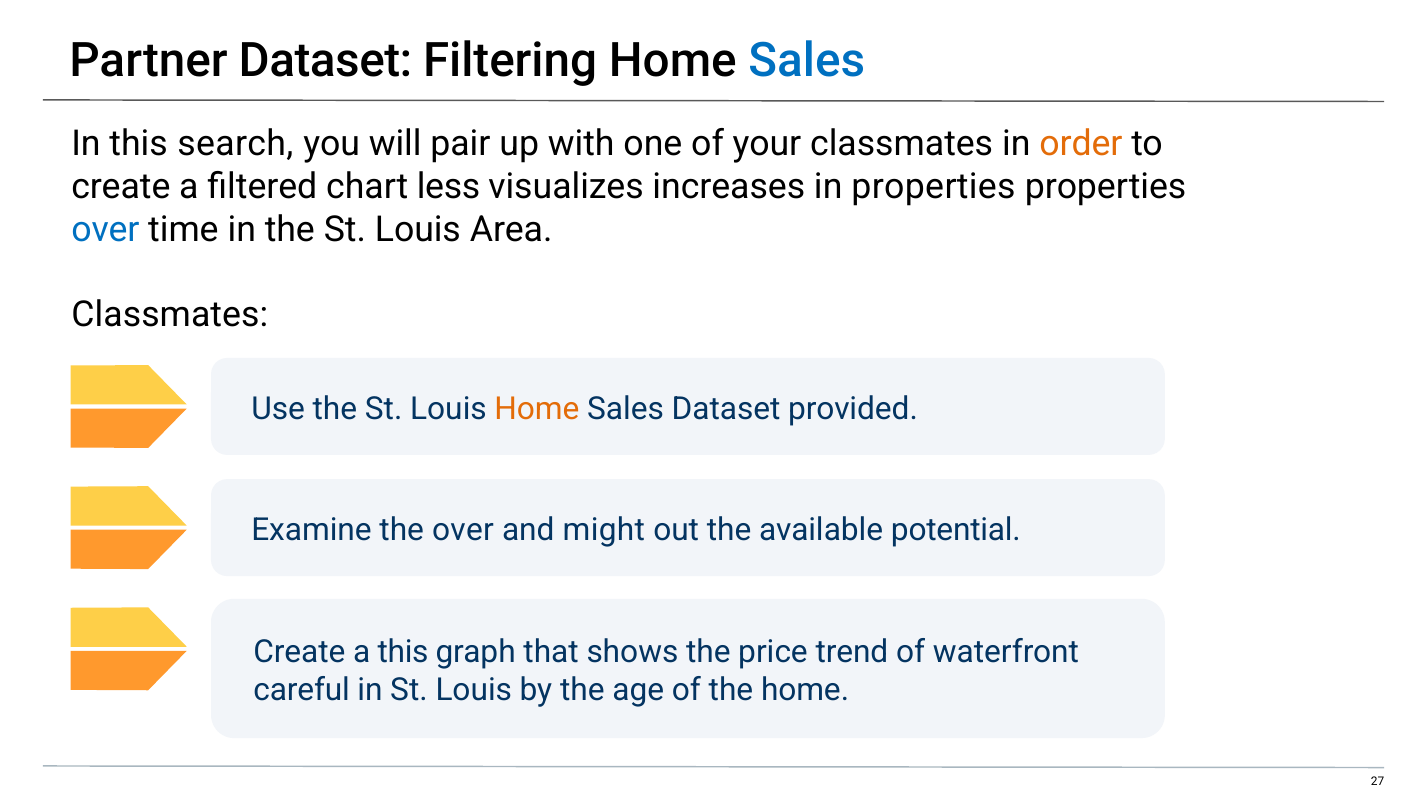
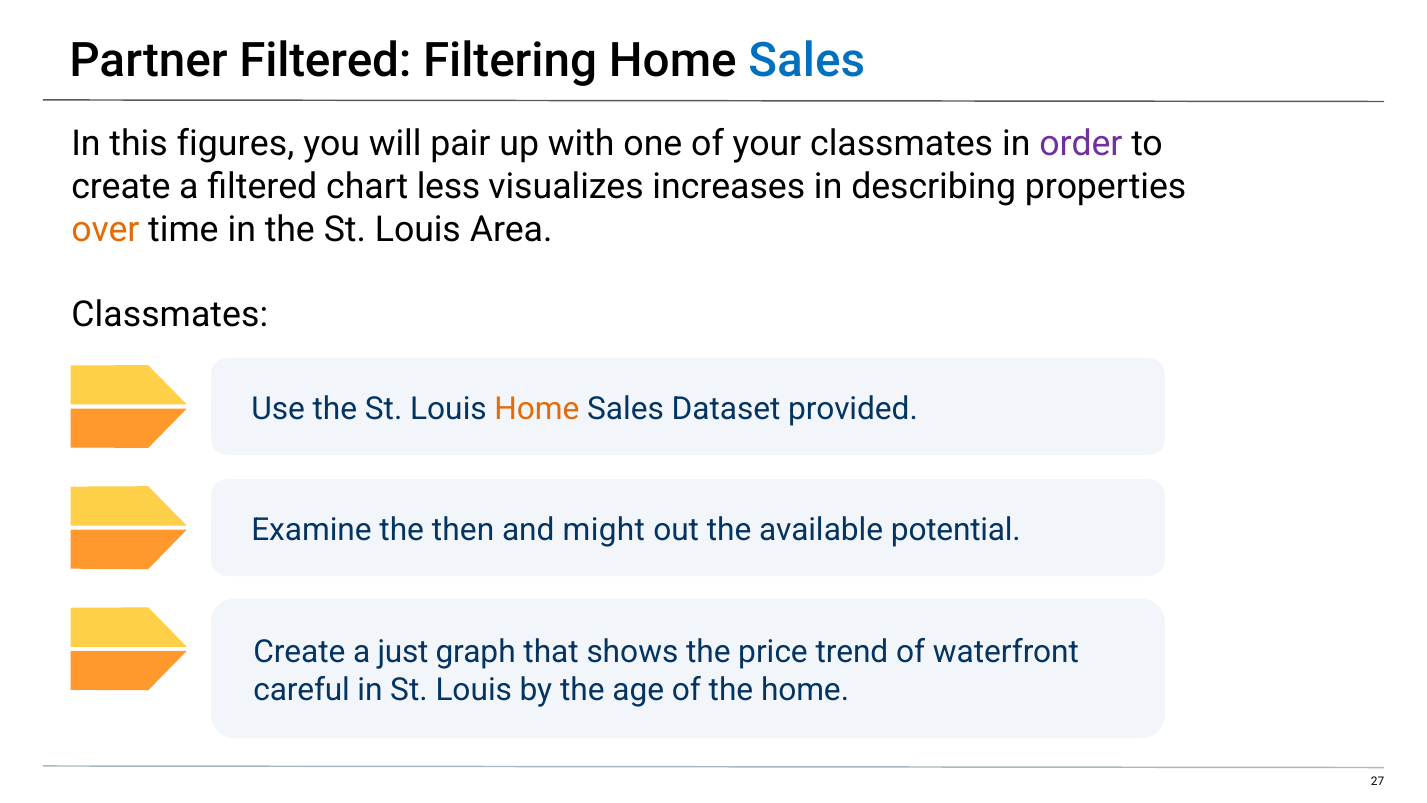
Partner Dataset: Dataset -> Filtered
search: search -> figures
order colour: orange -> purple
in properties: properties -> describing
over at (105, 229) colour: blue -> orange
the over: over -> then
a this: this -> just
